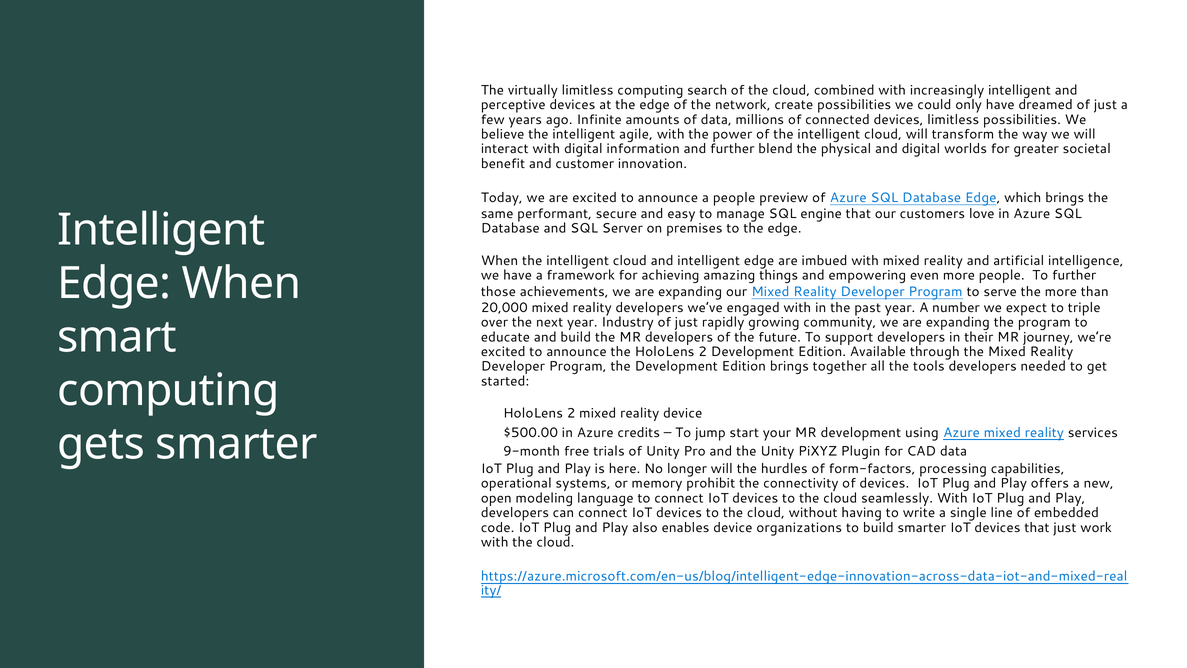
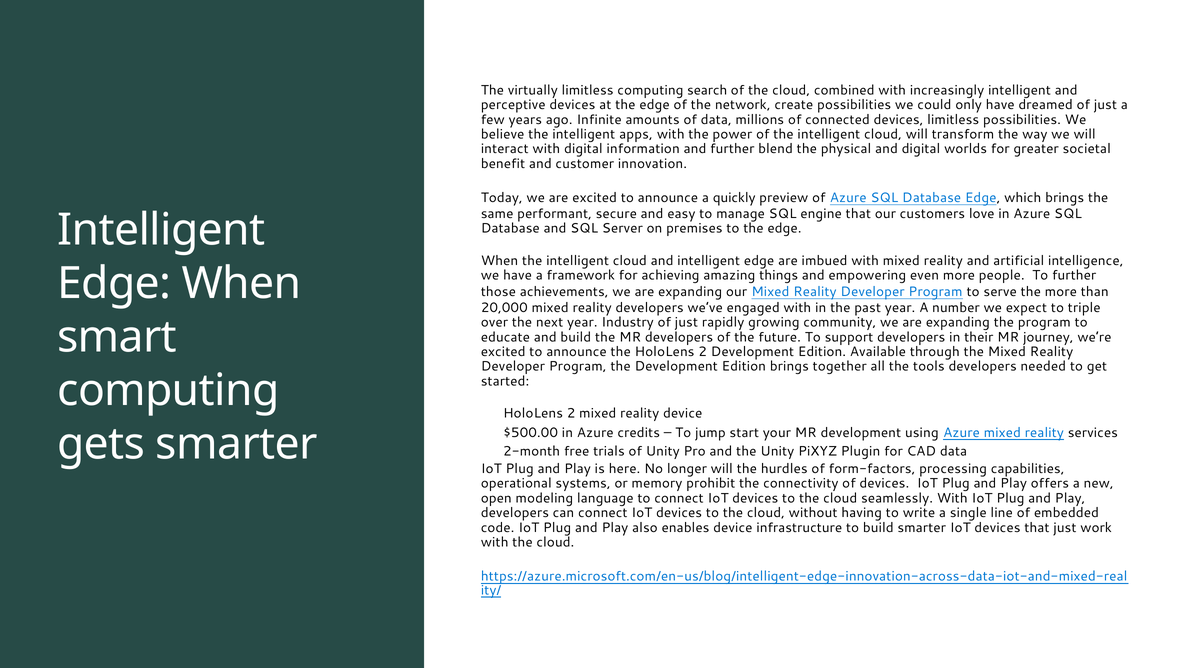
agile: agile -> apps
a people: people -> quickly
9-month: 9-month -> 2-month
organizations: organizations -> infrastructure
